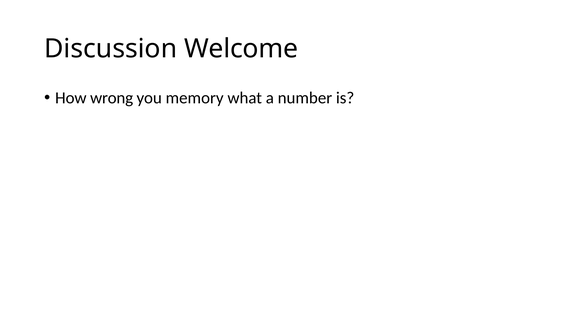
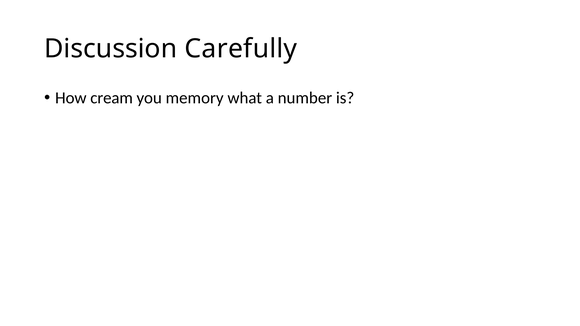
Welcome: Welcome -> Carefully
wrong: wrong -> cream
